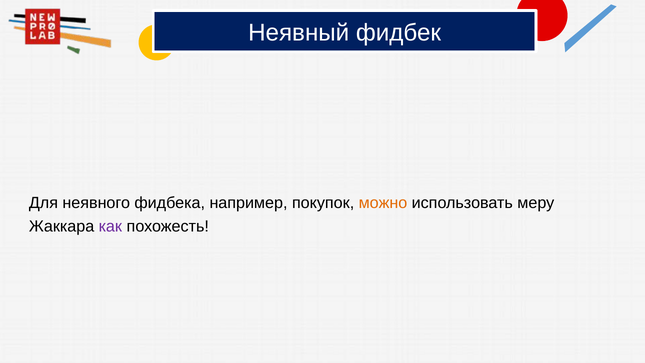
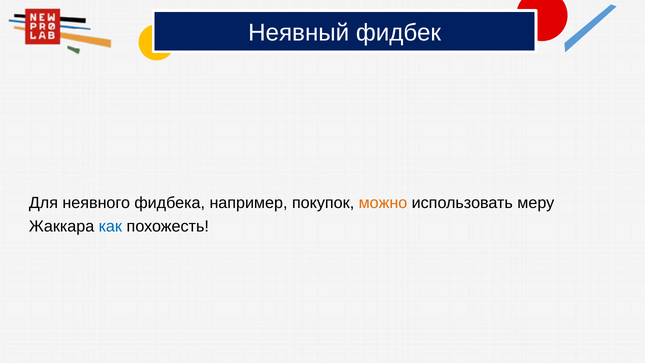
как colour: purple -> blue
